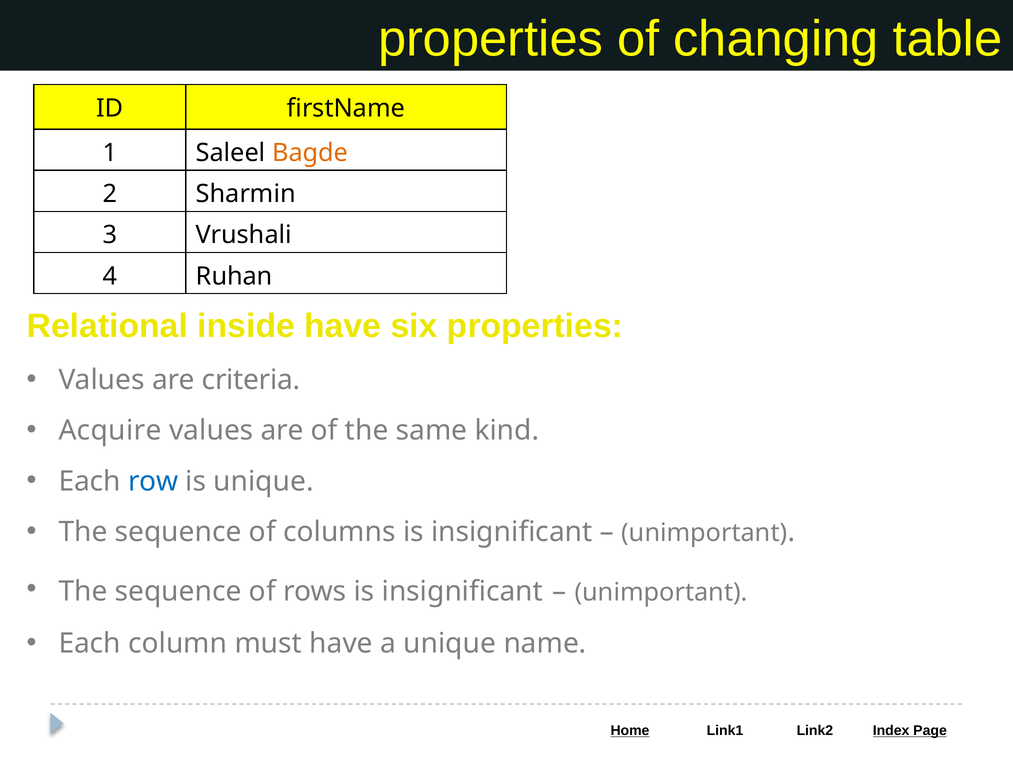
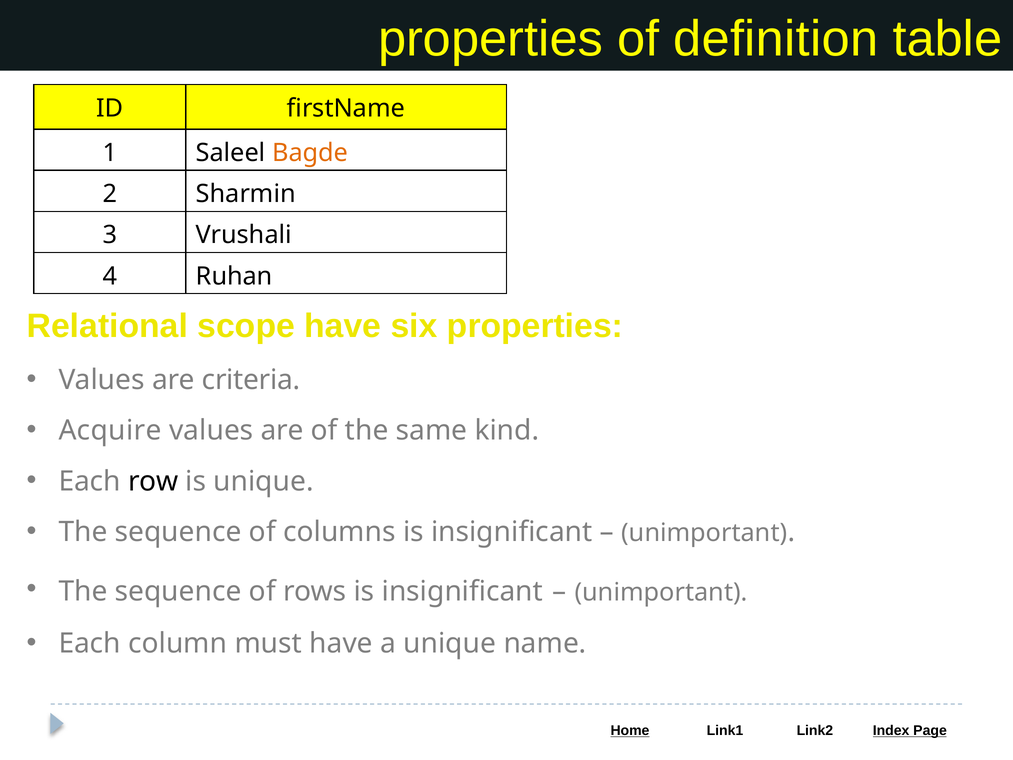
changing: changing -> definition
inside: inside -> scope
row colour: blue -> black
